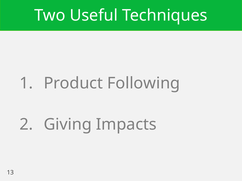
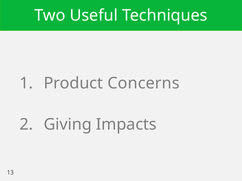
Following: Following -> Concerns
